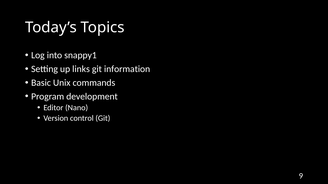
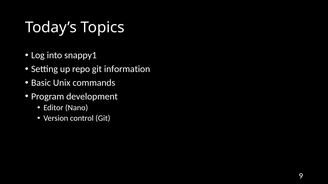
links: links -> repo
